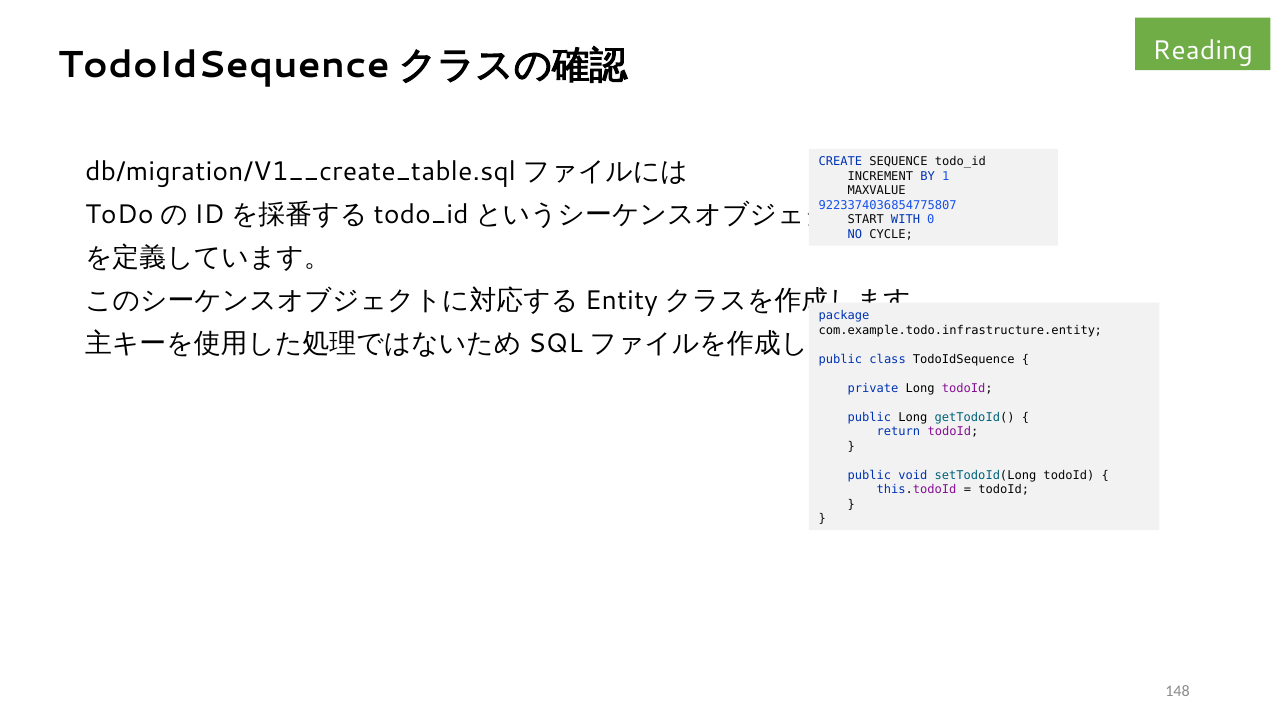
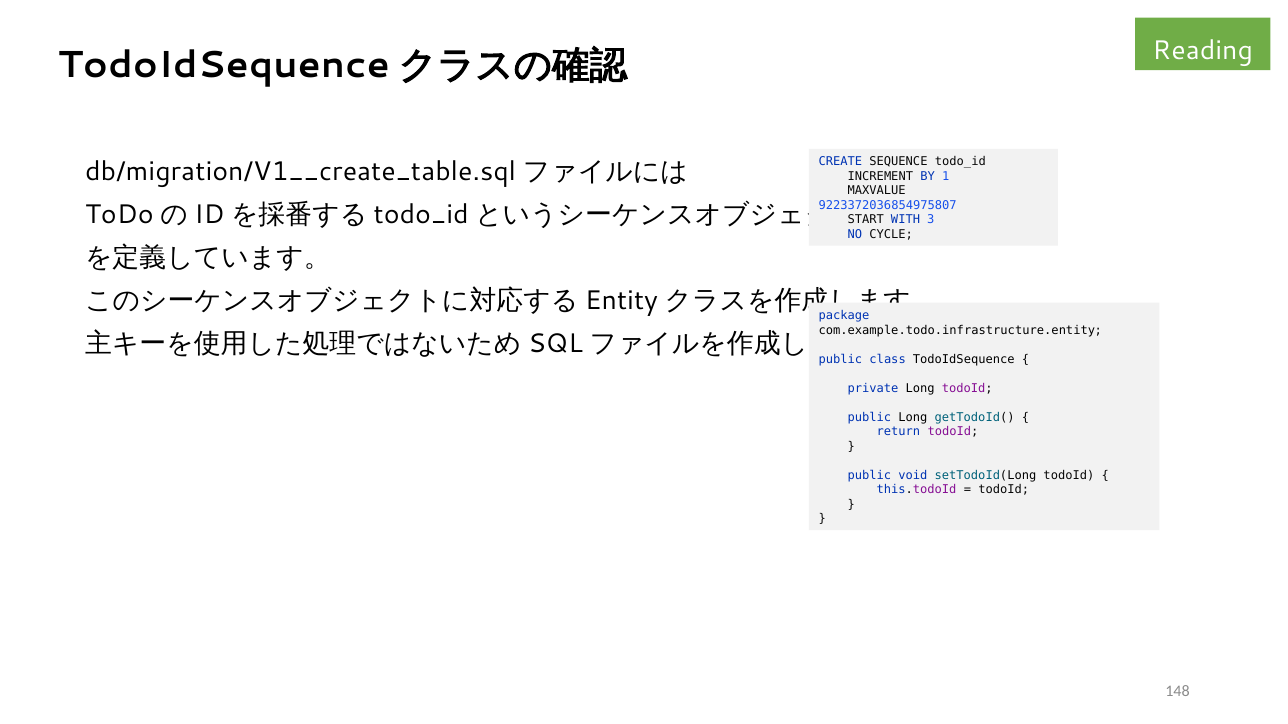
9223374036854775807: 9223374036854775807 -> 9223372036854975807
0: 0 -> 3
